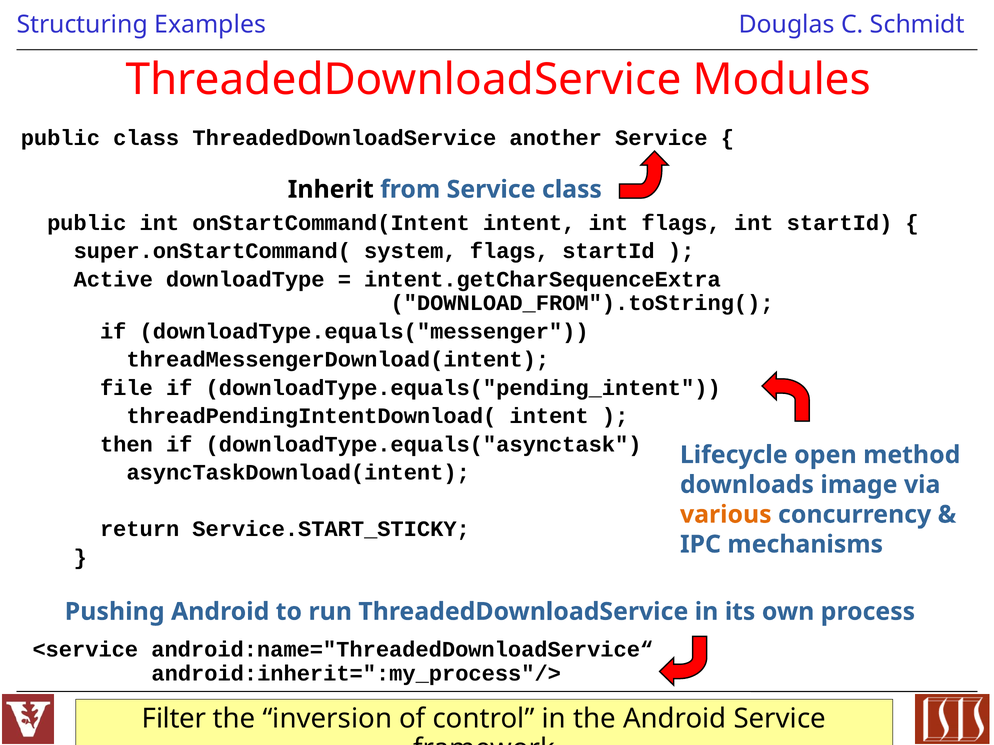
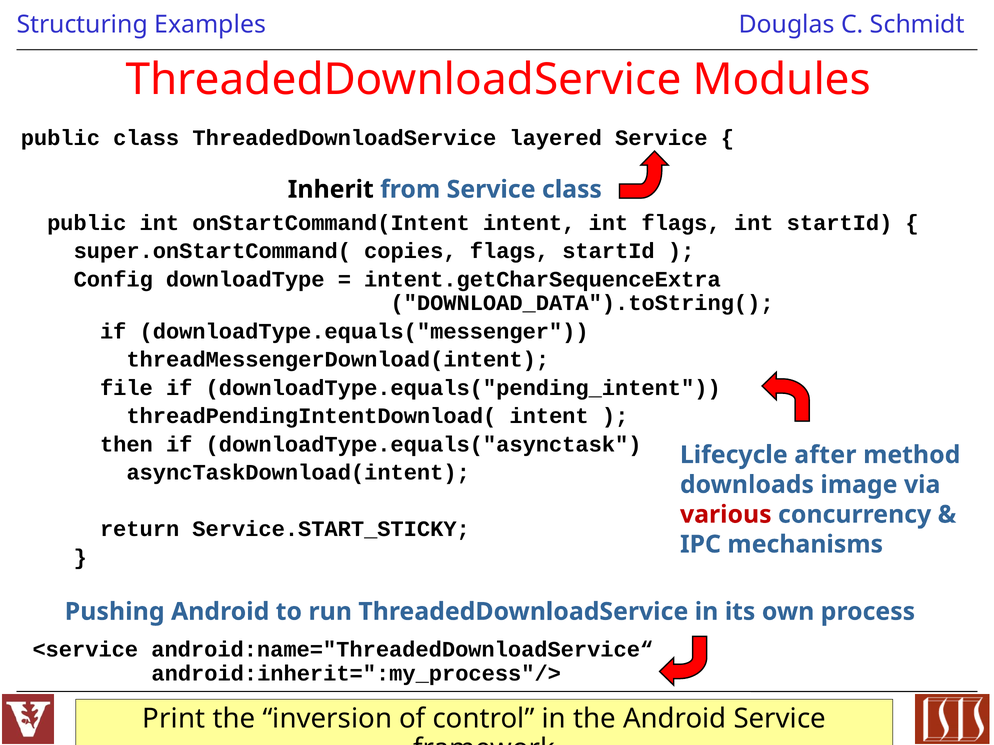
another: another -> layered
system: system -> copies
Active: Active -> Config
DOWNLOAD_FROM").toString(: DOWNLOAD_FROM").toString( -> DOWNLOAD_DATA").toString(
open: open -> after
various colour: orange -> red
Filter: Filter -> Print
